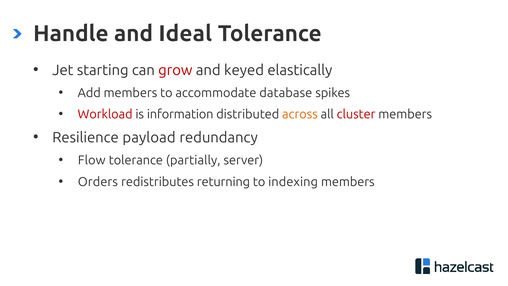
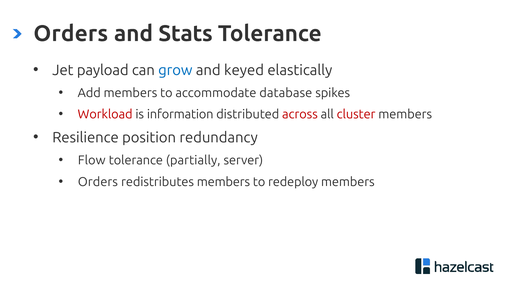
Handle at (71, 34): Handle -> Orders
Ideal: Ideal -> Stats
starting: starting -> payload
grow colour: red -> blue
across colour: orange -> red
payload: payload -> position
redistributes returning: returning -> members
indexing: indexing -> redeploy
